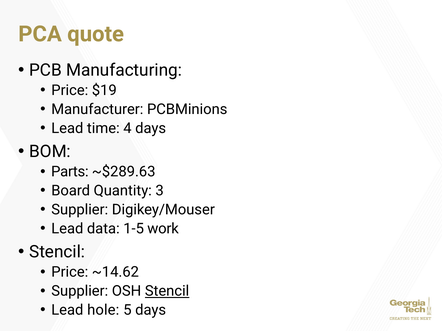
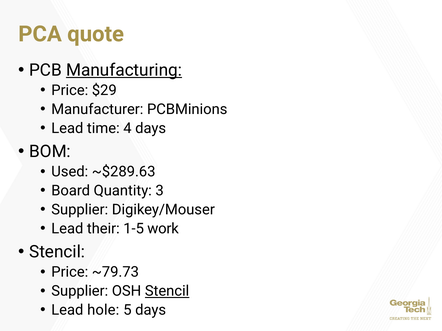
Manufacturing underline: none -> present
$19: $19 -> $29
Parts: Parts -> Used
data: data -> their
~14.62: ~14.62 -> ~79.73
